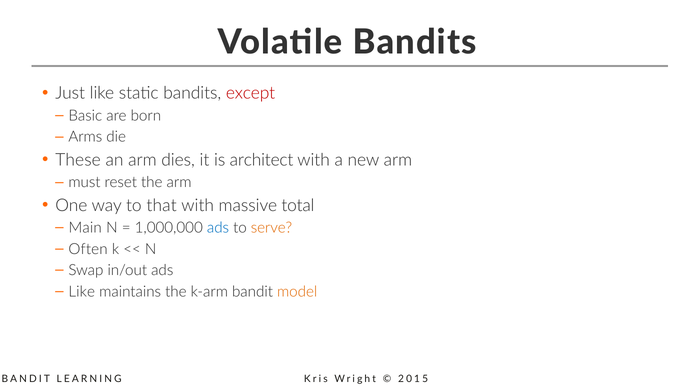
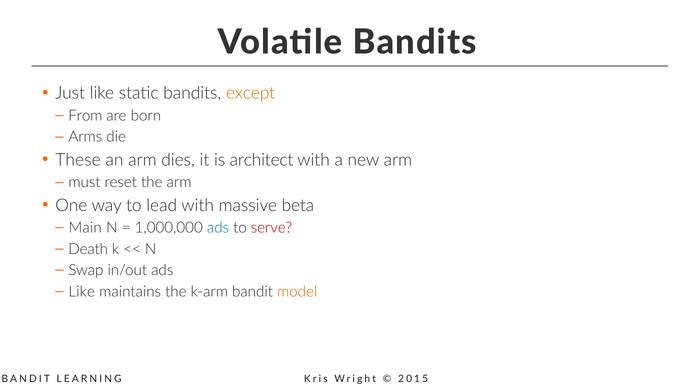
except colour: red -> orange
Basic: Basic -> From
that: that -> lead
total: total -> beta
serve colour: orange -> red
Often: Often -> Death
